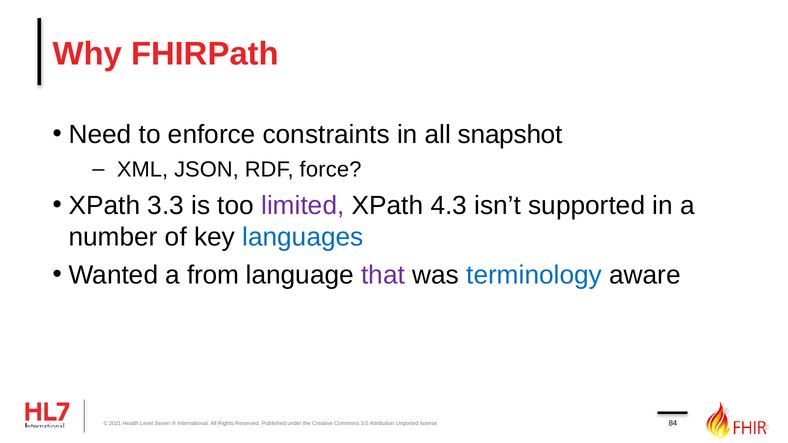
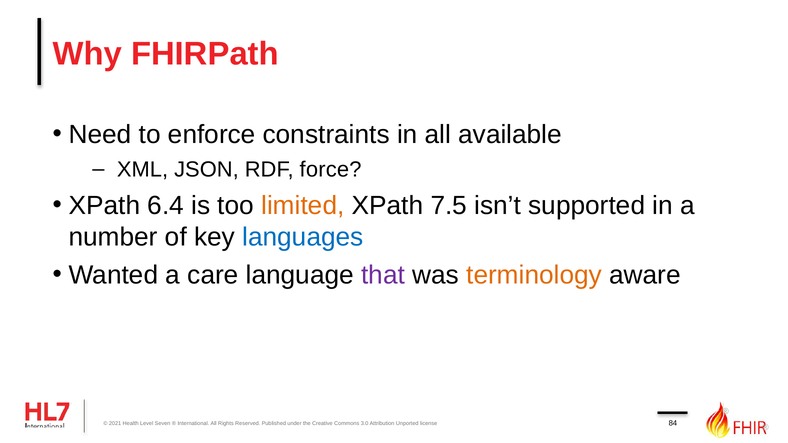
snapshot: snapshot -> available
3.3: 3.3 -> 6.4
limited colour: purple -> orange
4.3: 4.3 -> 7.5
from: from -> care
terminology colour: blue -> orange
